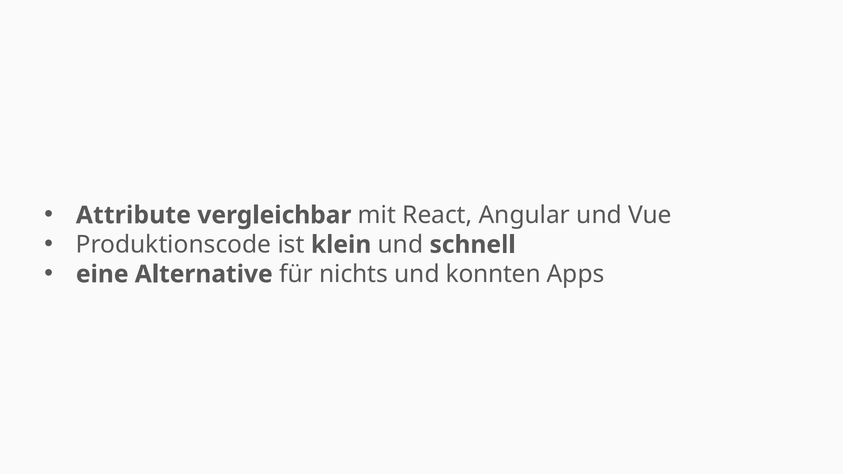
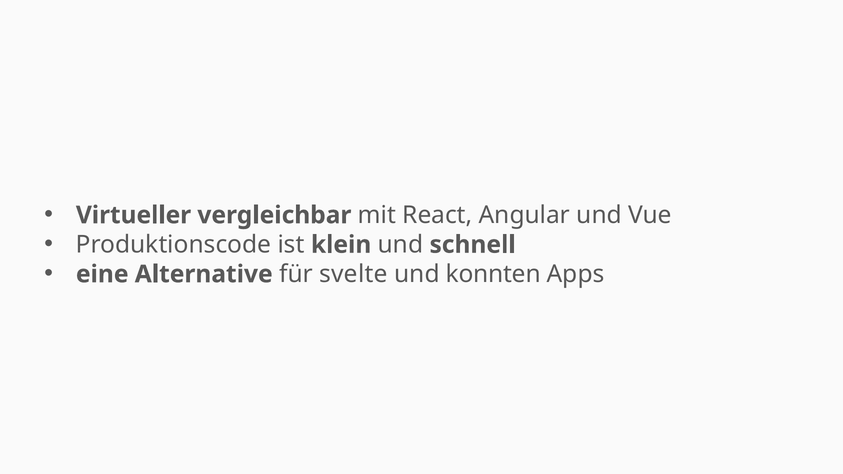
Attribute: Attribute -> Virtueller
nichts: nichts -> svelte
